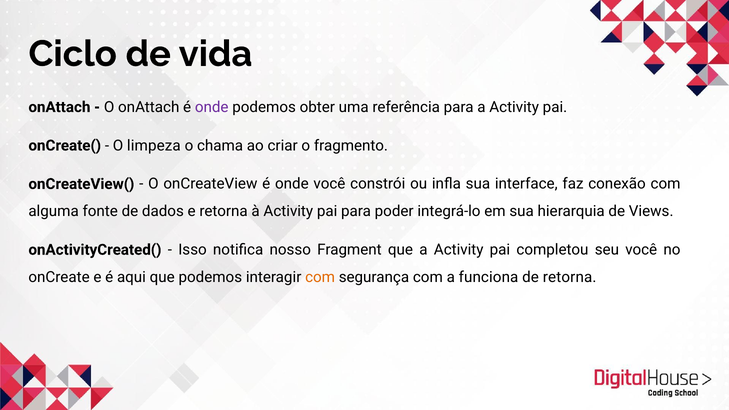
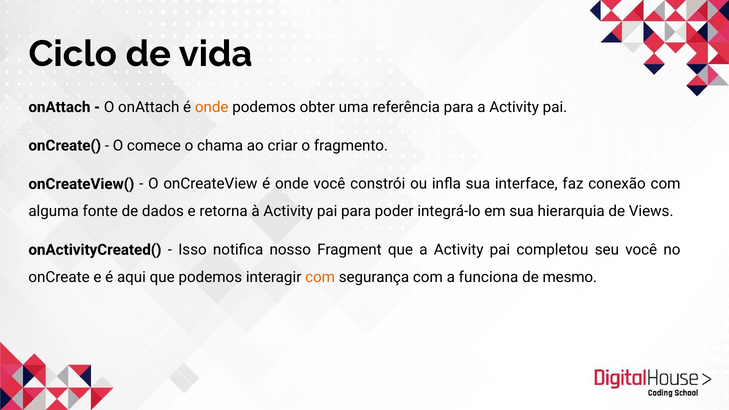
onde at (212, 107) colour: purple -> orange
limpeza: limpeza -> comece
de retorna: retorna -> mesmo
